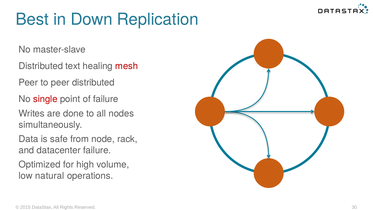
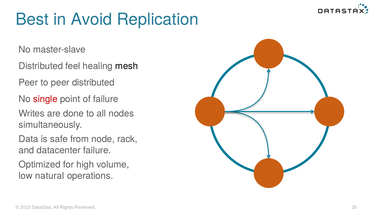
Down: Down -> Avoid
text: text -> feel
mesh colour: red -> black
